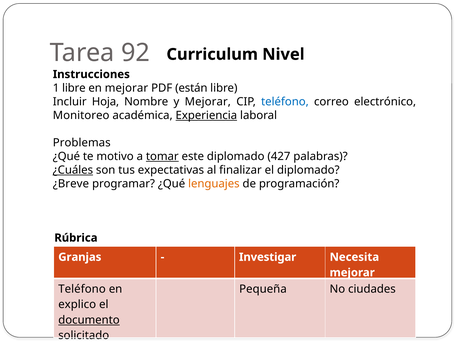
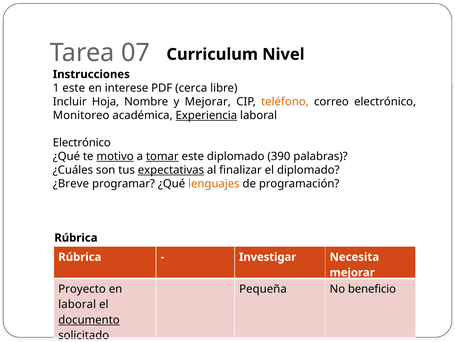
92: 92 -> 07
1 libre: libre -> este
en mejorar: mejorar -> interese
están: están -> cerca
teléfono at (285, 101) colour: blue -> orange
Problemas at (82, 142): Problemas -> Electrónico
motivo underline: none -> present
427: 427 -> 390
¿Cuáles underline: present -> none
expectativas underline: none -> present
Granjas at (80, 257): Granjas -> Rúbrica
Teléfono at (82, 288): Teléfono -> Proyecto
ciudades: ciudades -> beneficio
explico at (77, 304): explico -> laboral
